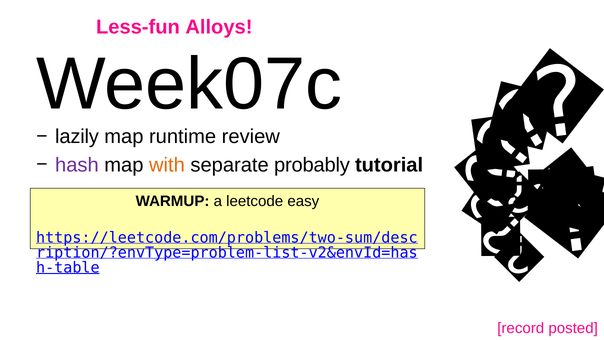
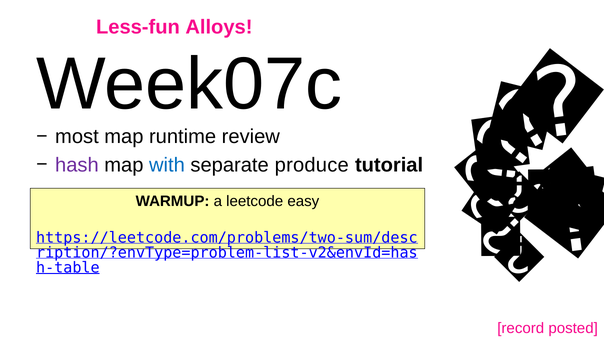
lazily: lazily -> most
with colour: orange -> blue
probably: probably -> produce
